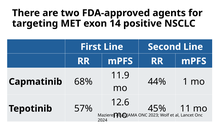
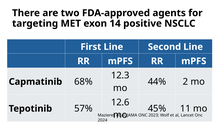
11.9: 11.9 -> 12.3
1: 1 -> 2
